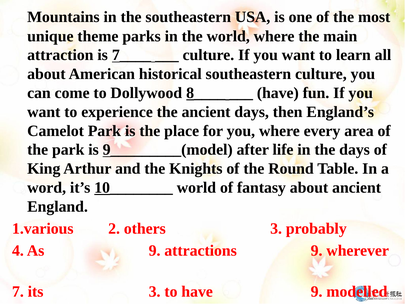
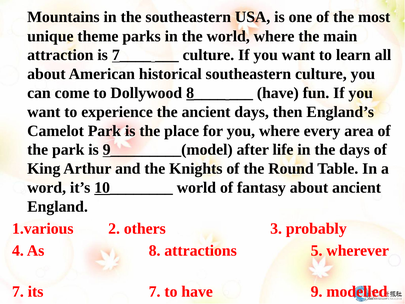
As 9: 9 -> 8
attractions 9: 9 -> 5
its 3: 3 -> 7
